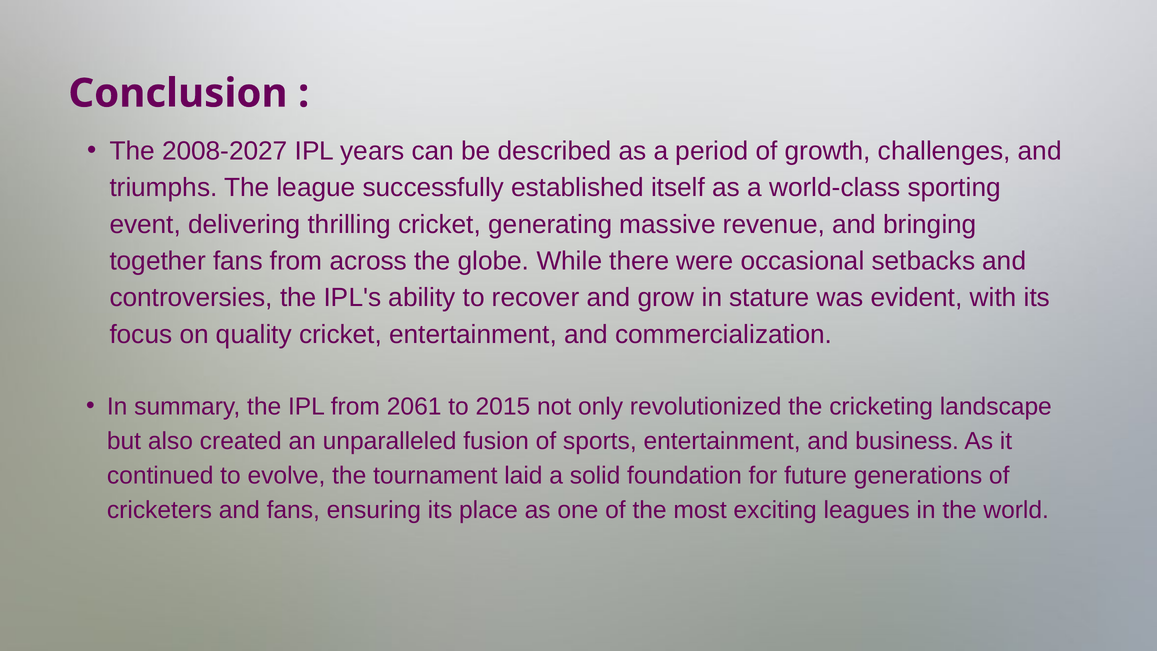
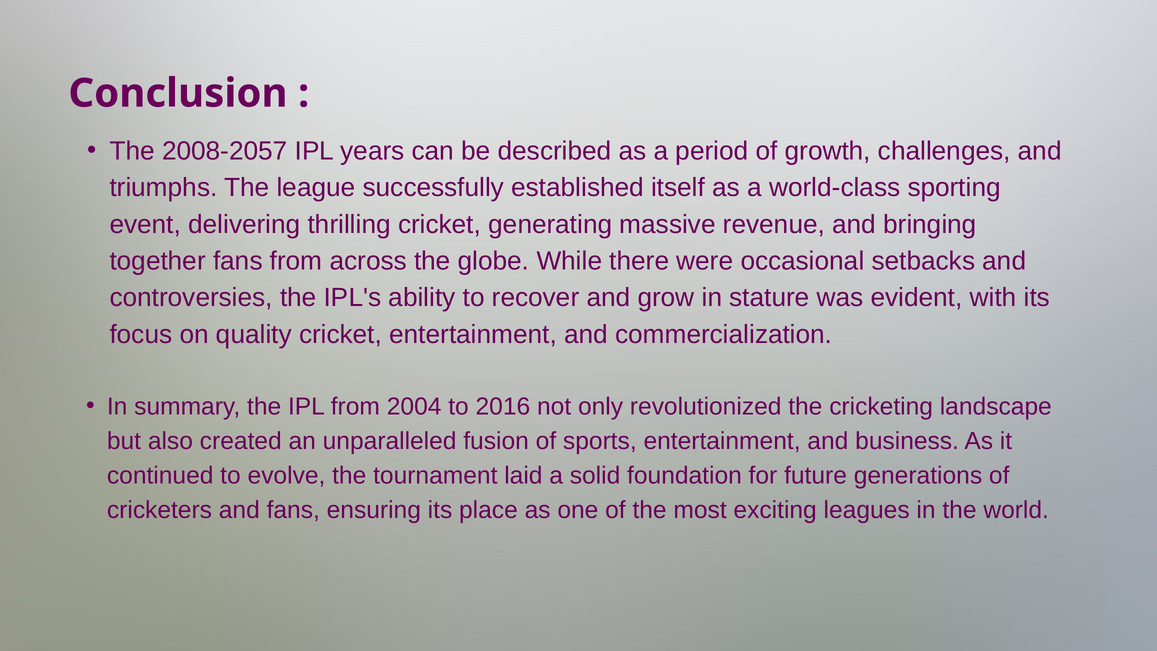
2008-2027: 2008-2027 -> 2008-2057
2061: 2061 -> 2004
2015: 2015 -> 2016
